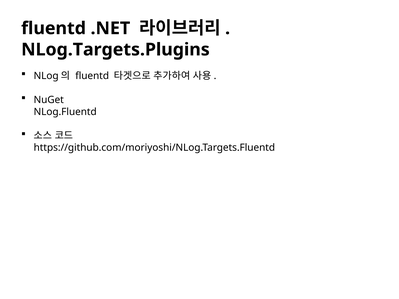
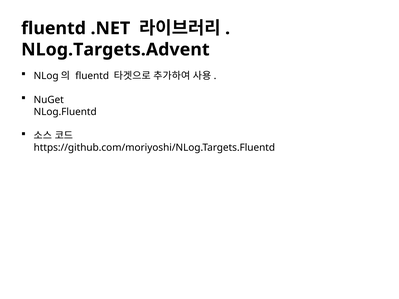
NLog.Targets.Plugins: NLog.Targets.Plugins -> NLog.Targets.Advent
